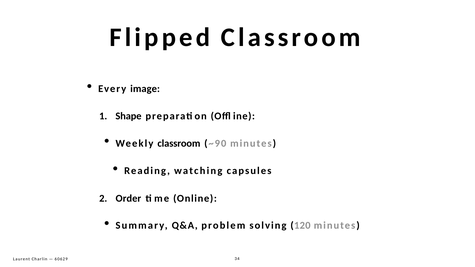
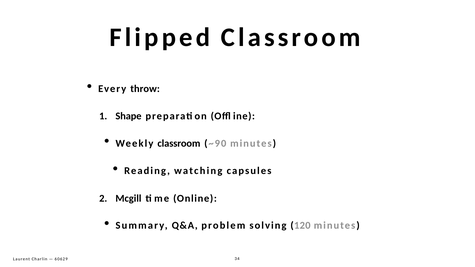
image: image -> throw
Order: Order -> Mcgill
